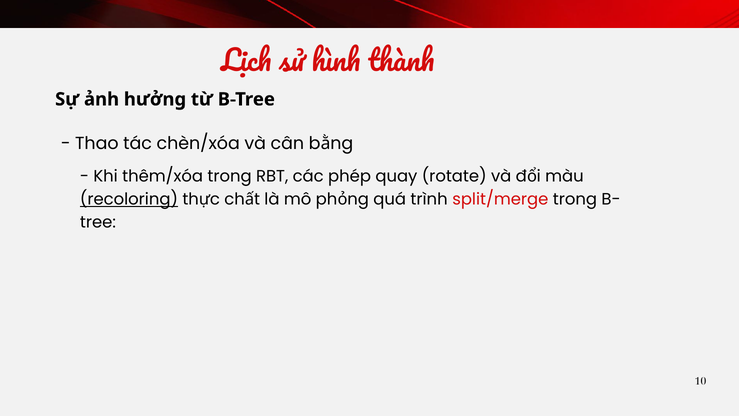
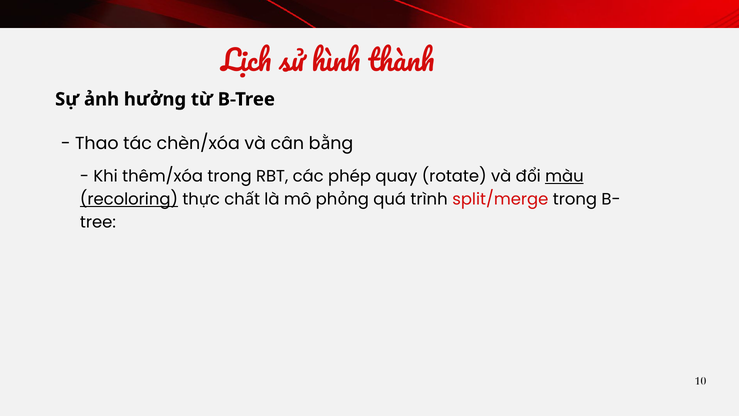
màu underline: none -> present
